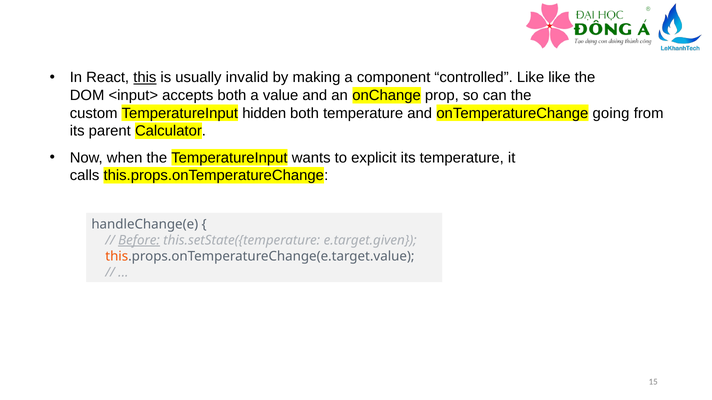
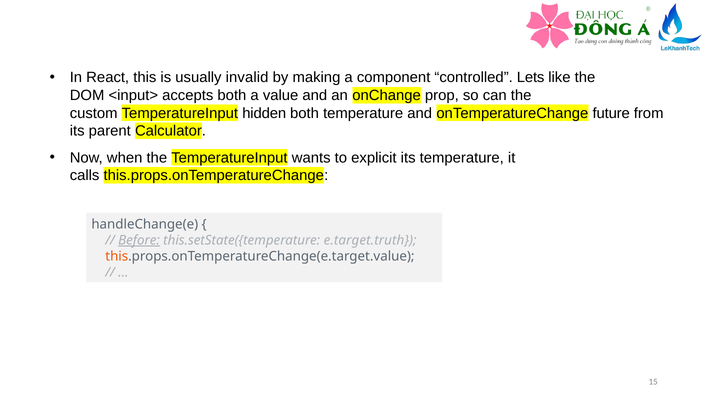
this underline: present -> none
controlled Like: Like -> Lets
going: going -> future
e.target.given: e.target.given -> e.target.truth
